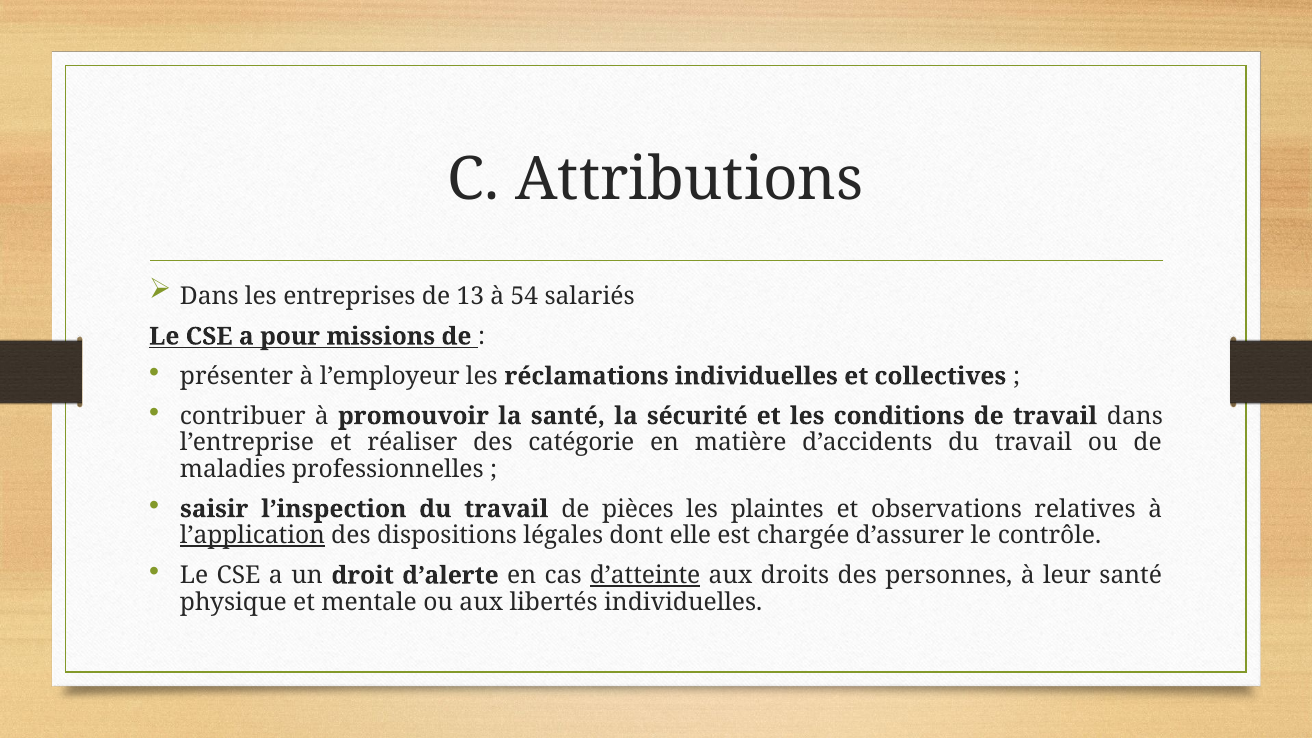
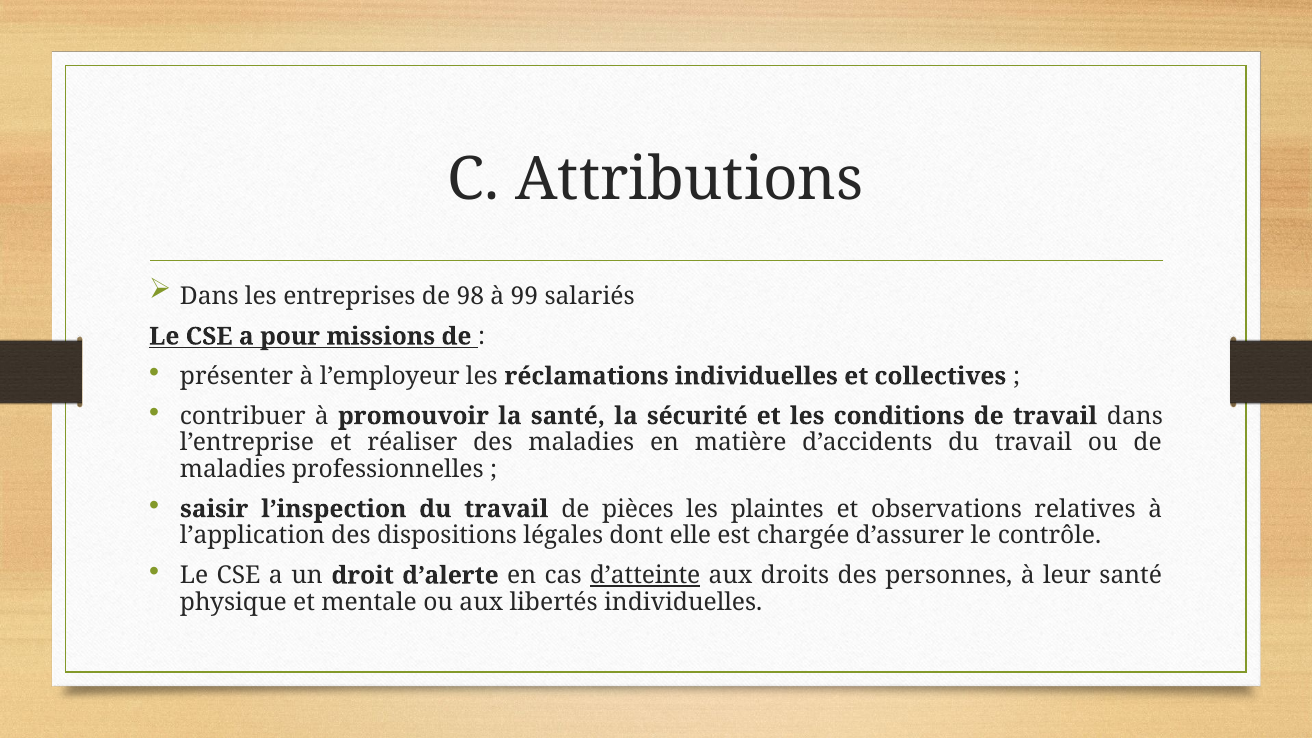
13: 13 -> 98
54: 54 -> 99
des catégorie: catégorie -> maladies
l’application underline: present -> none
